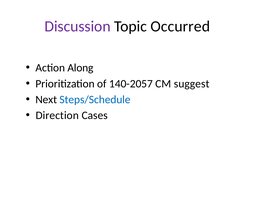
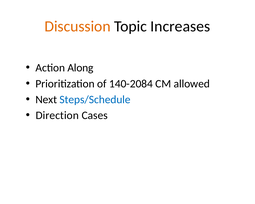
Discussion colour: purple -> orange
Occurred: Occurred -> Increases
140-2057: 140-2057 -> 140-2084
suggest: suggest -> allowed
